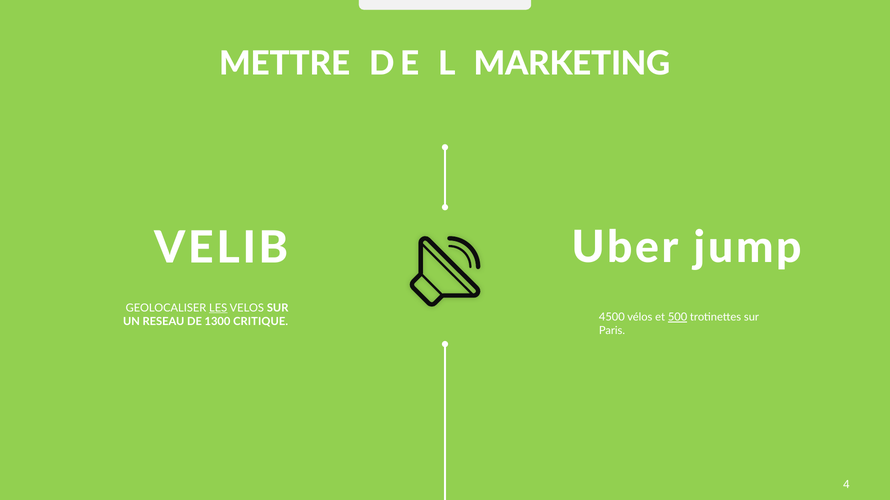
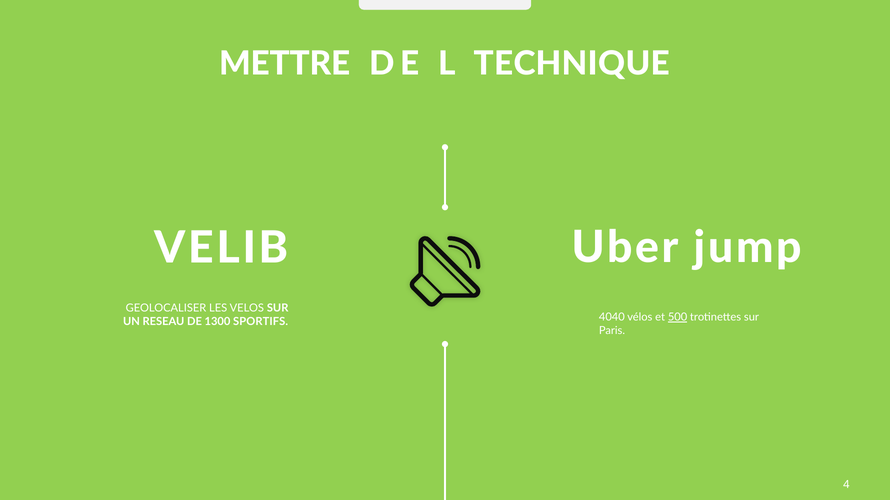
MARKETING: MARKETING -> TECHNIQUE
LES underline: present -> none
4500: 4500 -> 4040
CRITIQUE: CRITIQUE -> SPORTIFS
